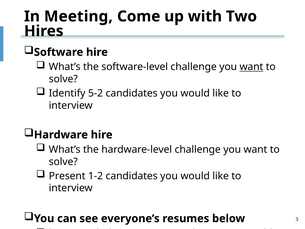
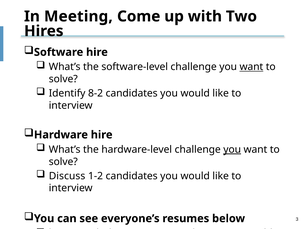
5-2: 5-2 -> 8-2
you at (232, 149) underline: none -> present
Present: Present -> Discuss
